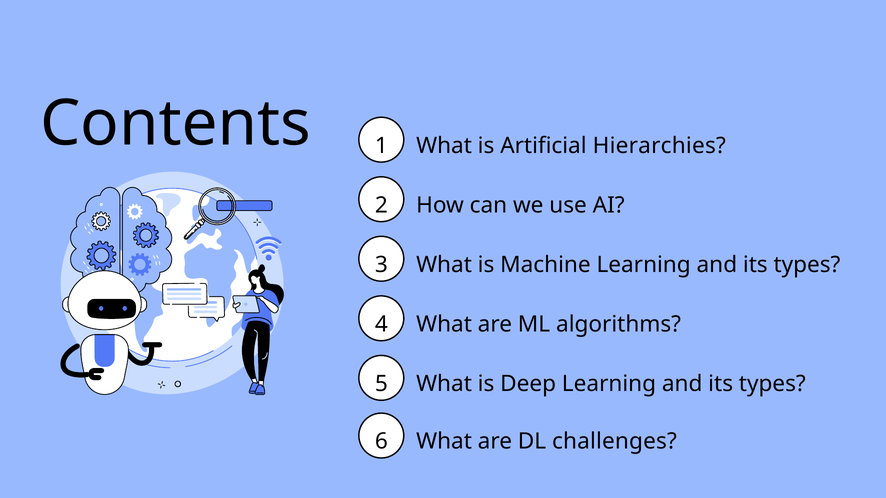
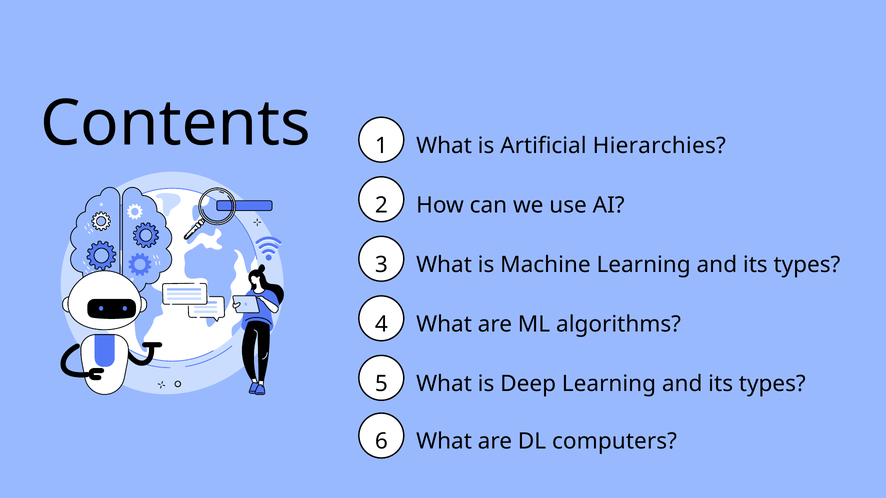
challenges: challenges -> computers
